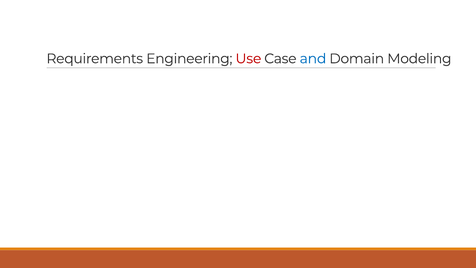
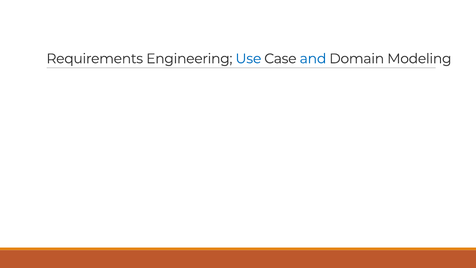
Use colour: red -> blue
